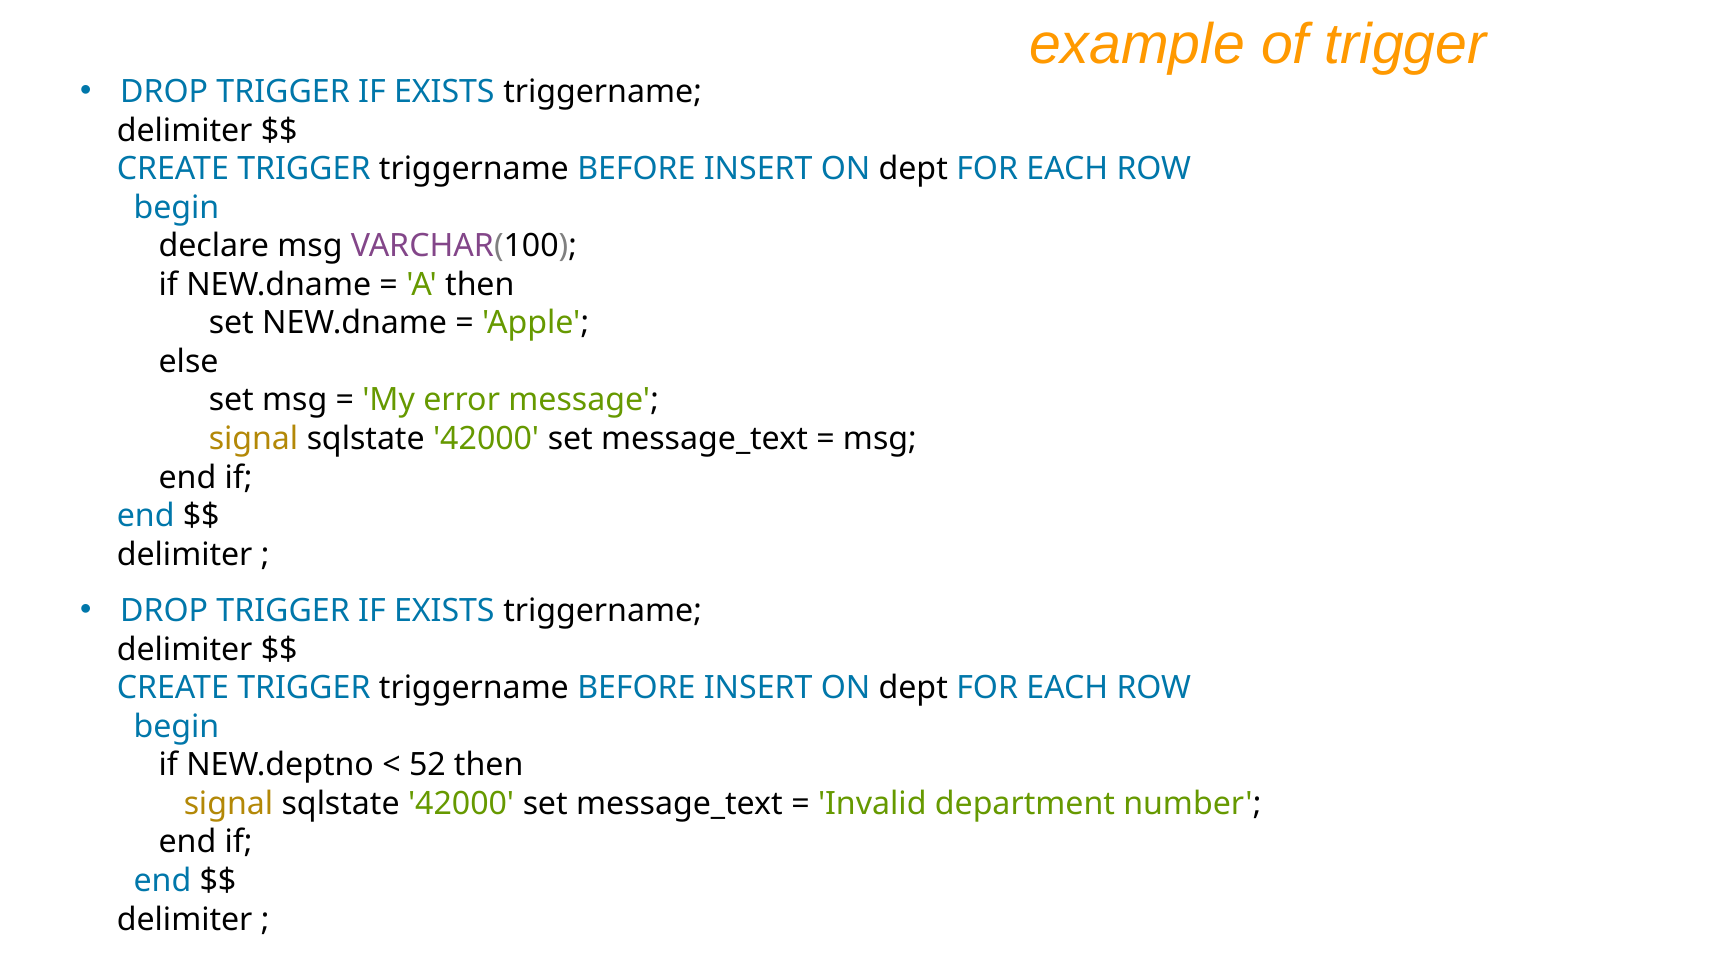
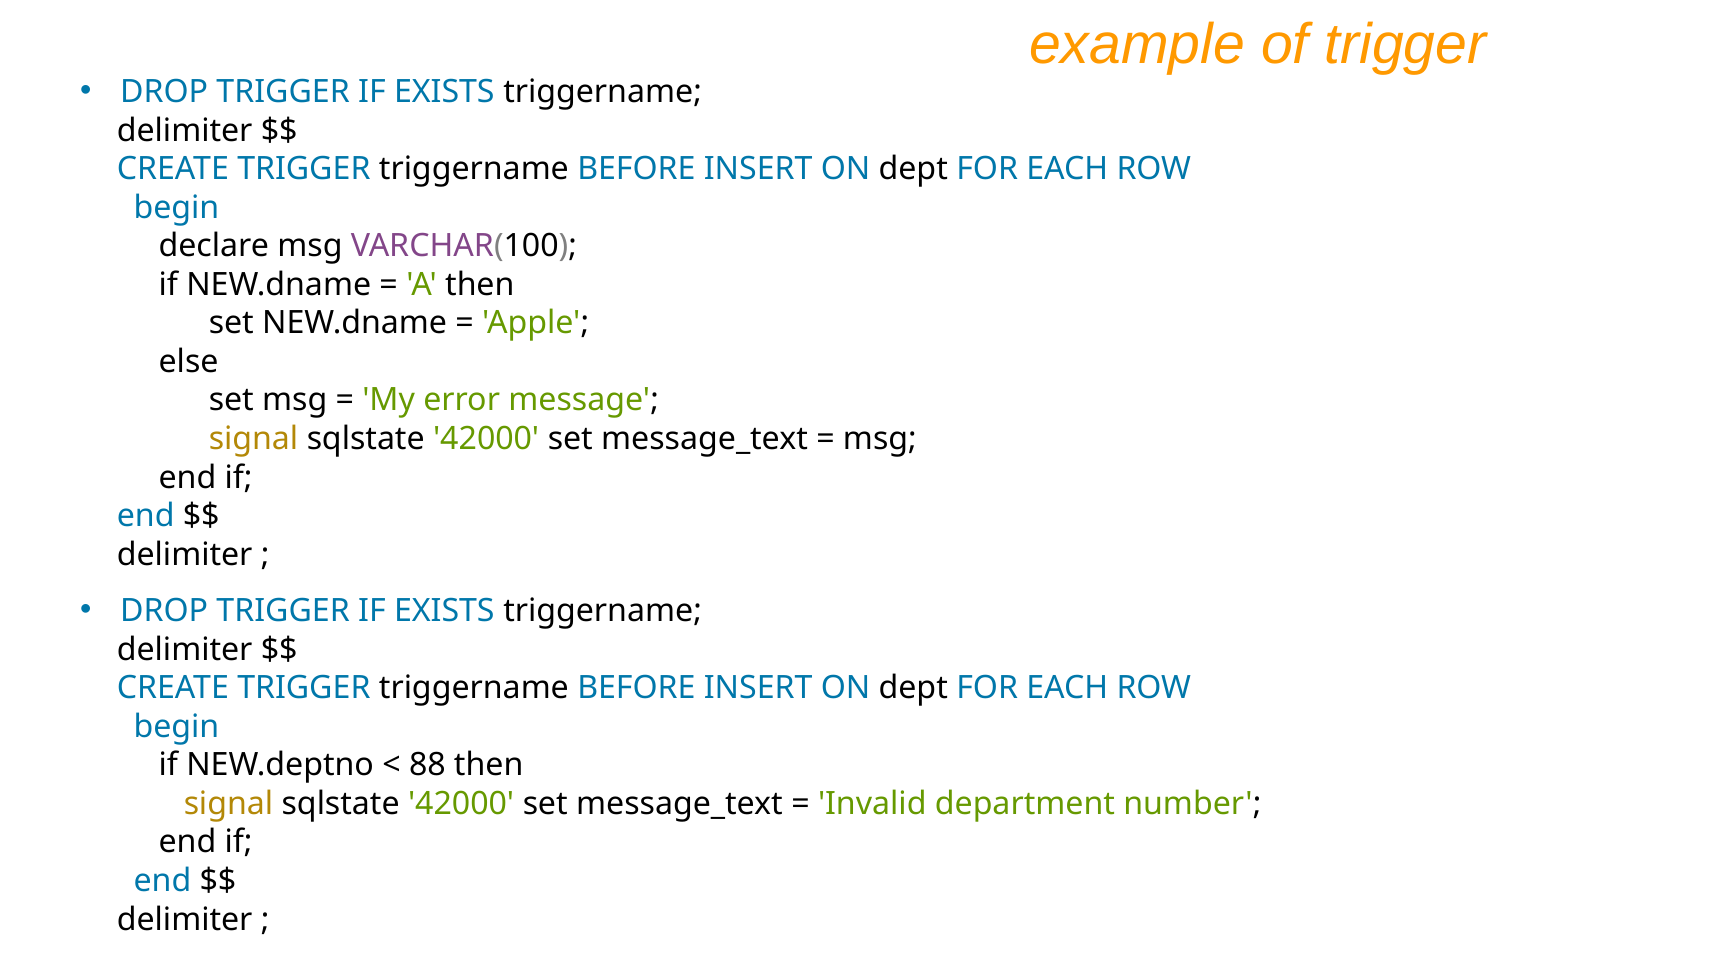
52: 52 -> 88
